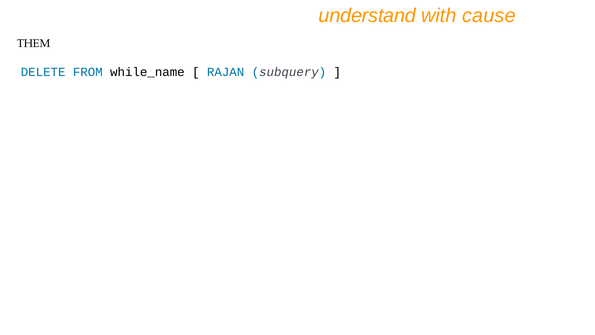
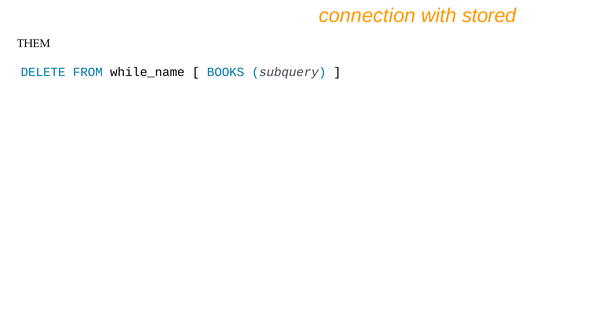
understand: understand -> connection
cause: cause -> stored
RAJAN: RAJAN -> BOOKS
